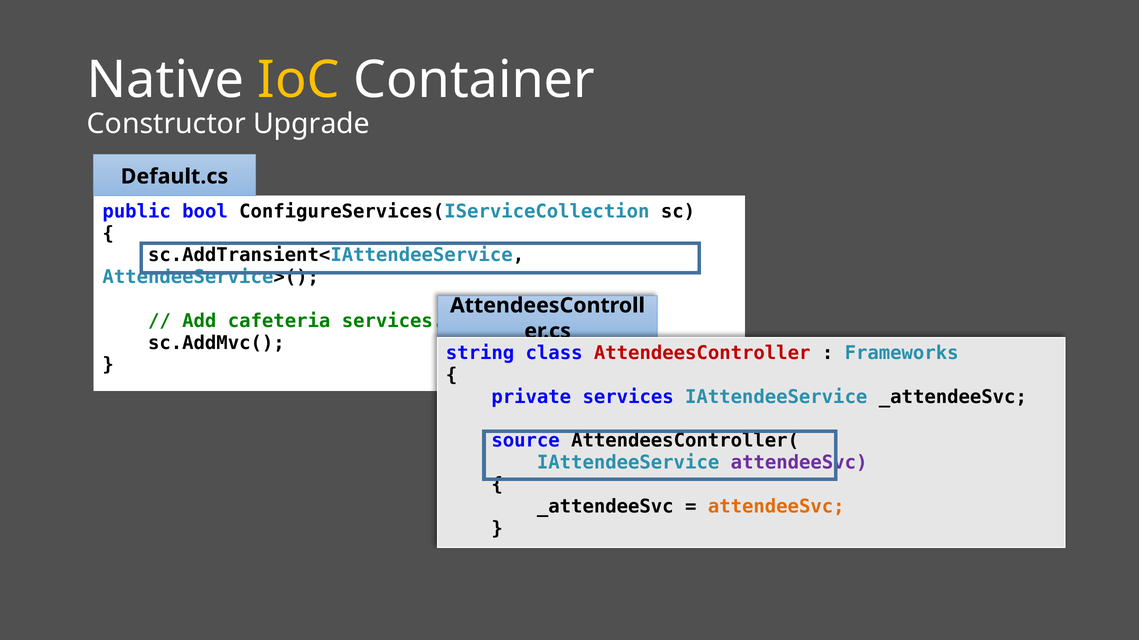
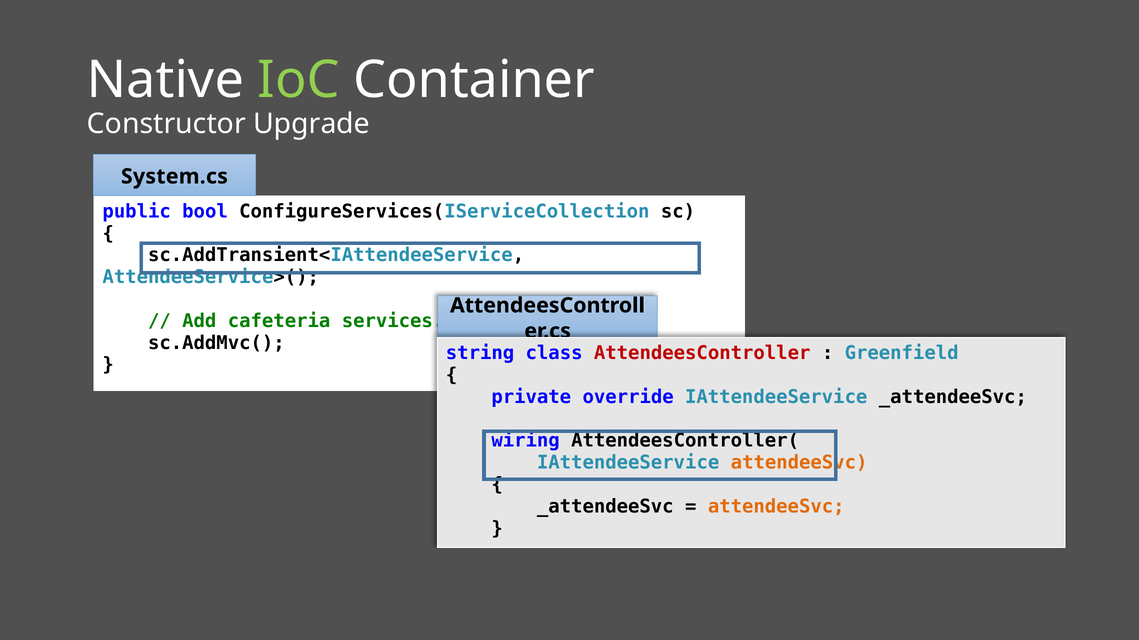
IoC colour: yellow -> light green
Default.cs: Default.cs -> System.cs
Frameworks: Frameworks -> Greenfield
private services: services -> override
source: source -> wiring
attendeeSvc at (799, 463) colour: purple -> orange
